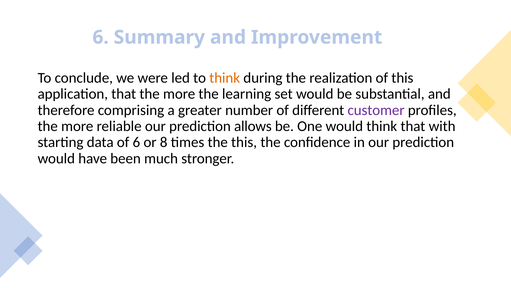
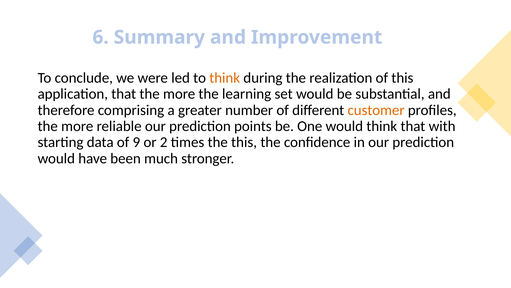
customer colour: purple -> orange
allows: allows -> points
of 6: 6 -> 9
8: 8 -> 2
